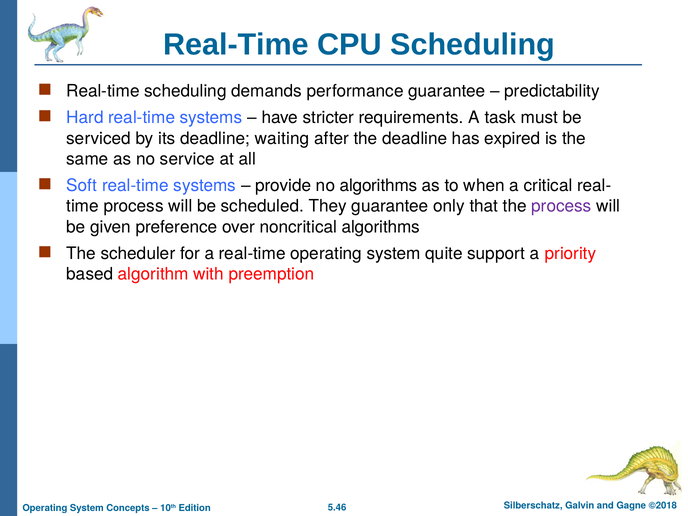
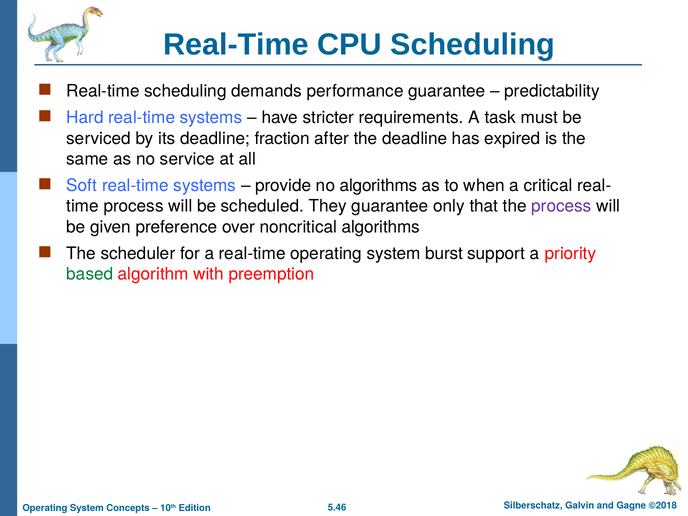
waiting: waiting -> fraction
quite: quite -> burst
based colour: black -> green
